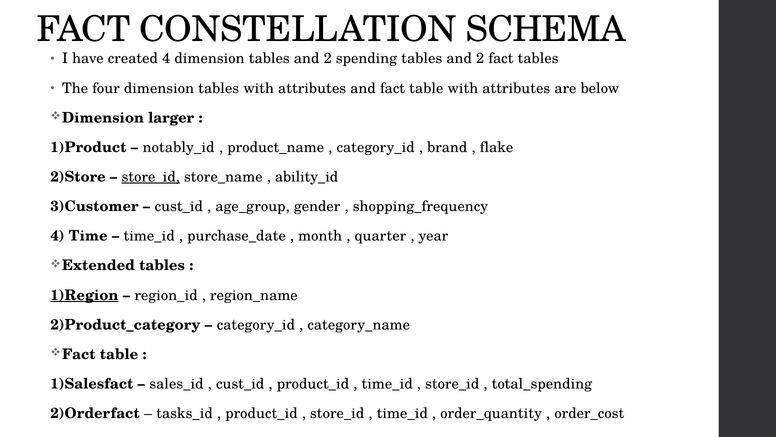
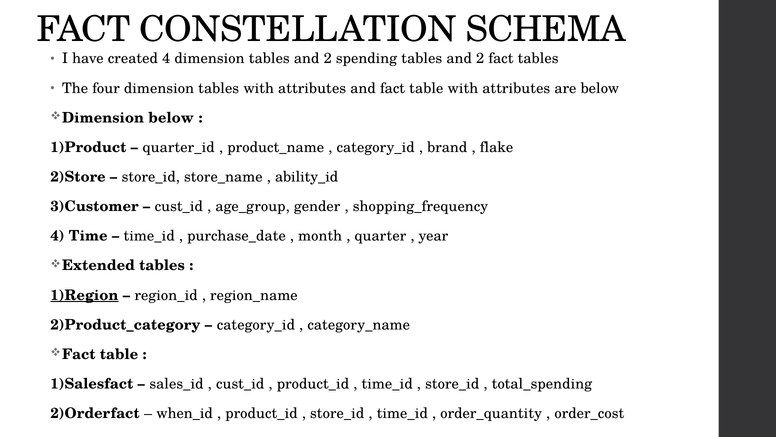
larger at (171, 118): larger -> below
notably_id: notably_id -> quarter_id
store_id at (151, 177) underline: present -> none
tasks_id: tasks_id -> when_id
